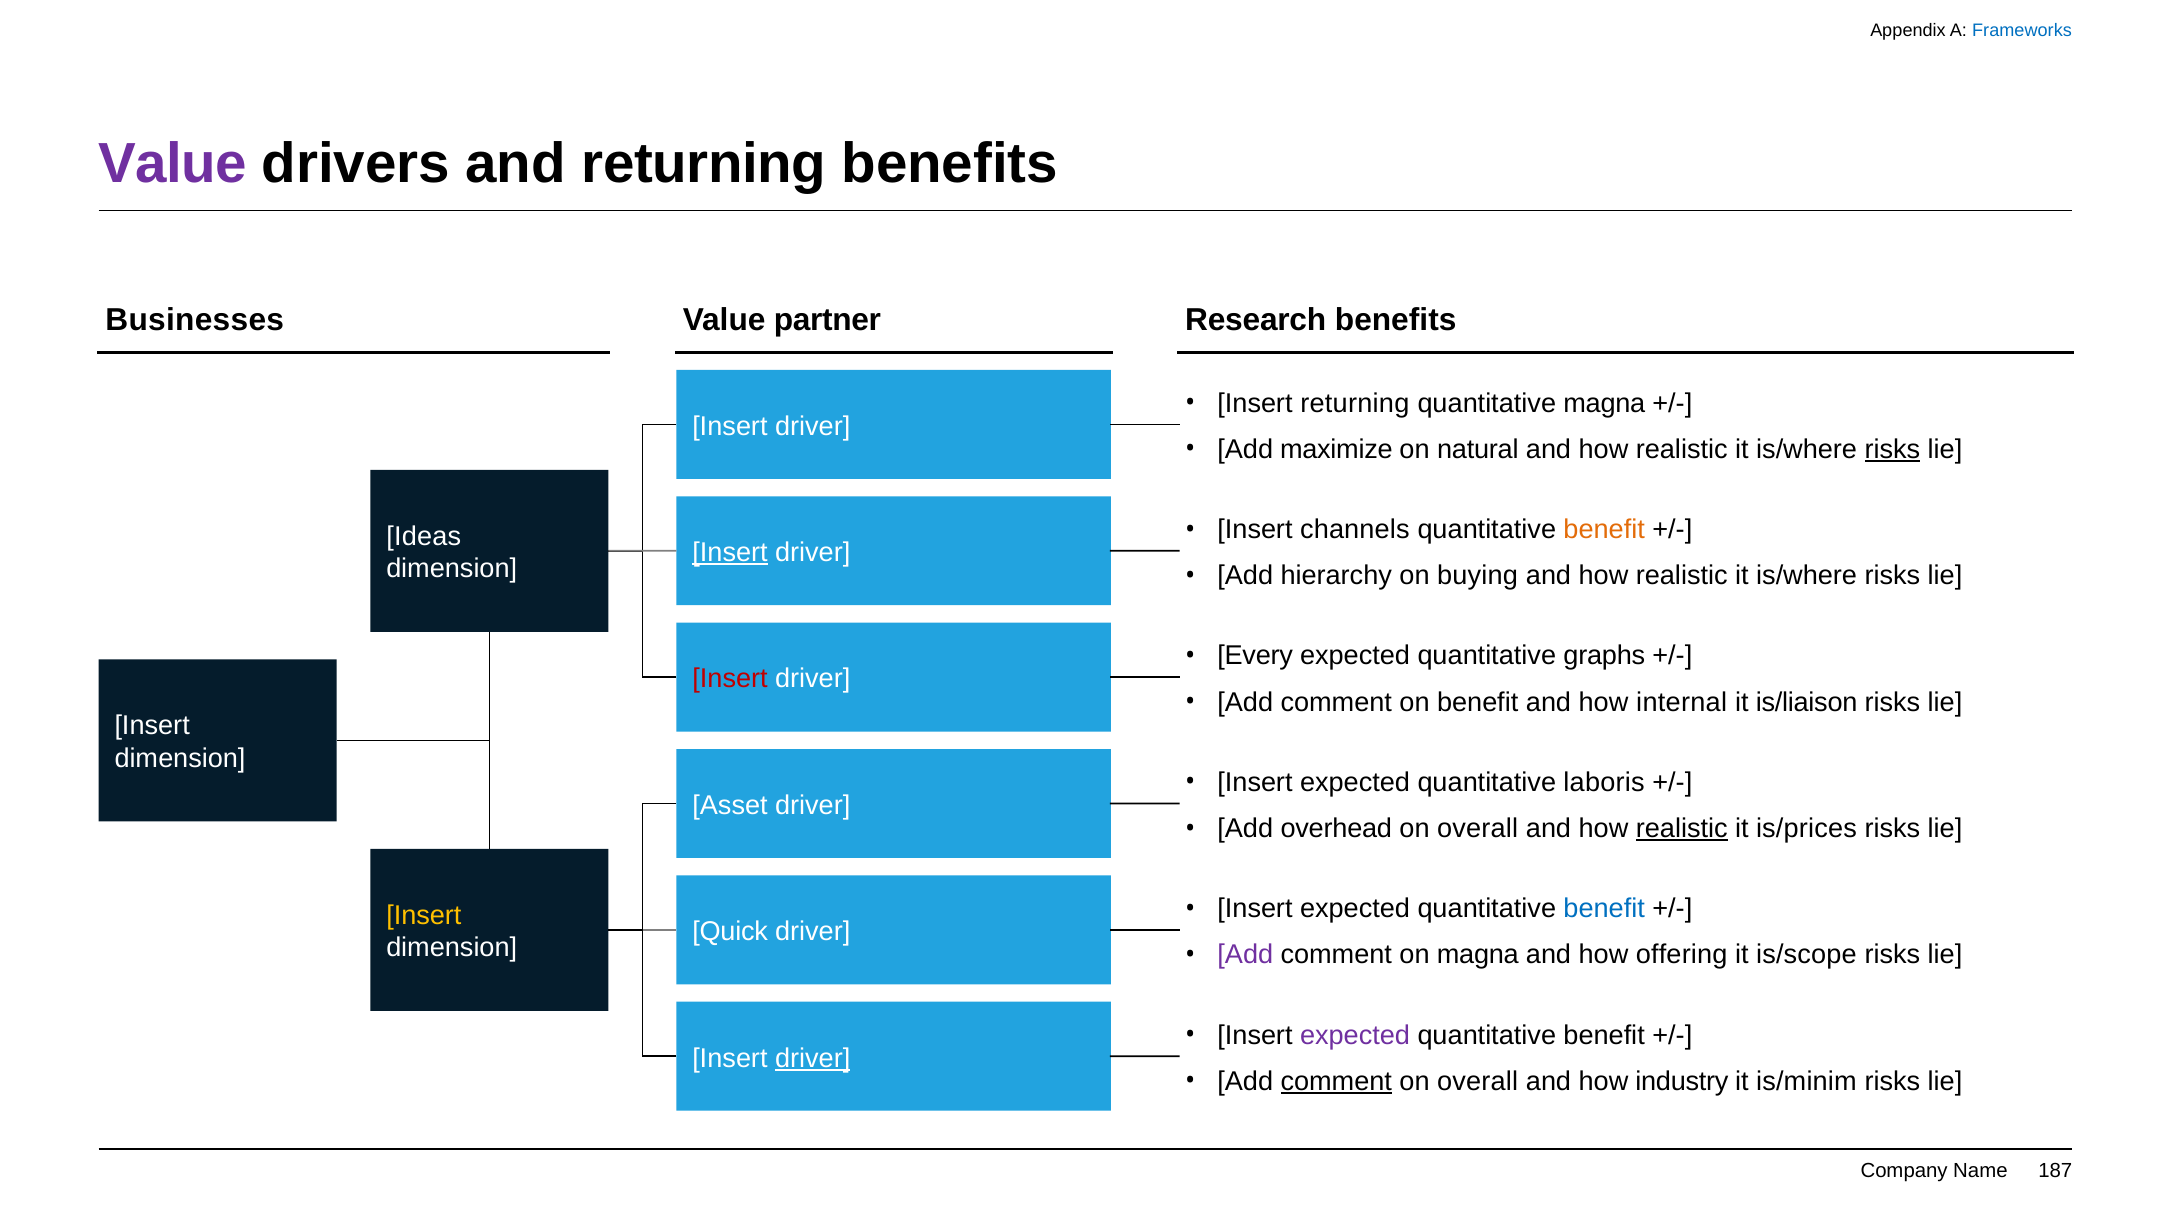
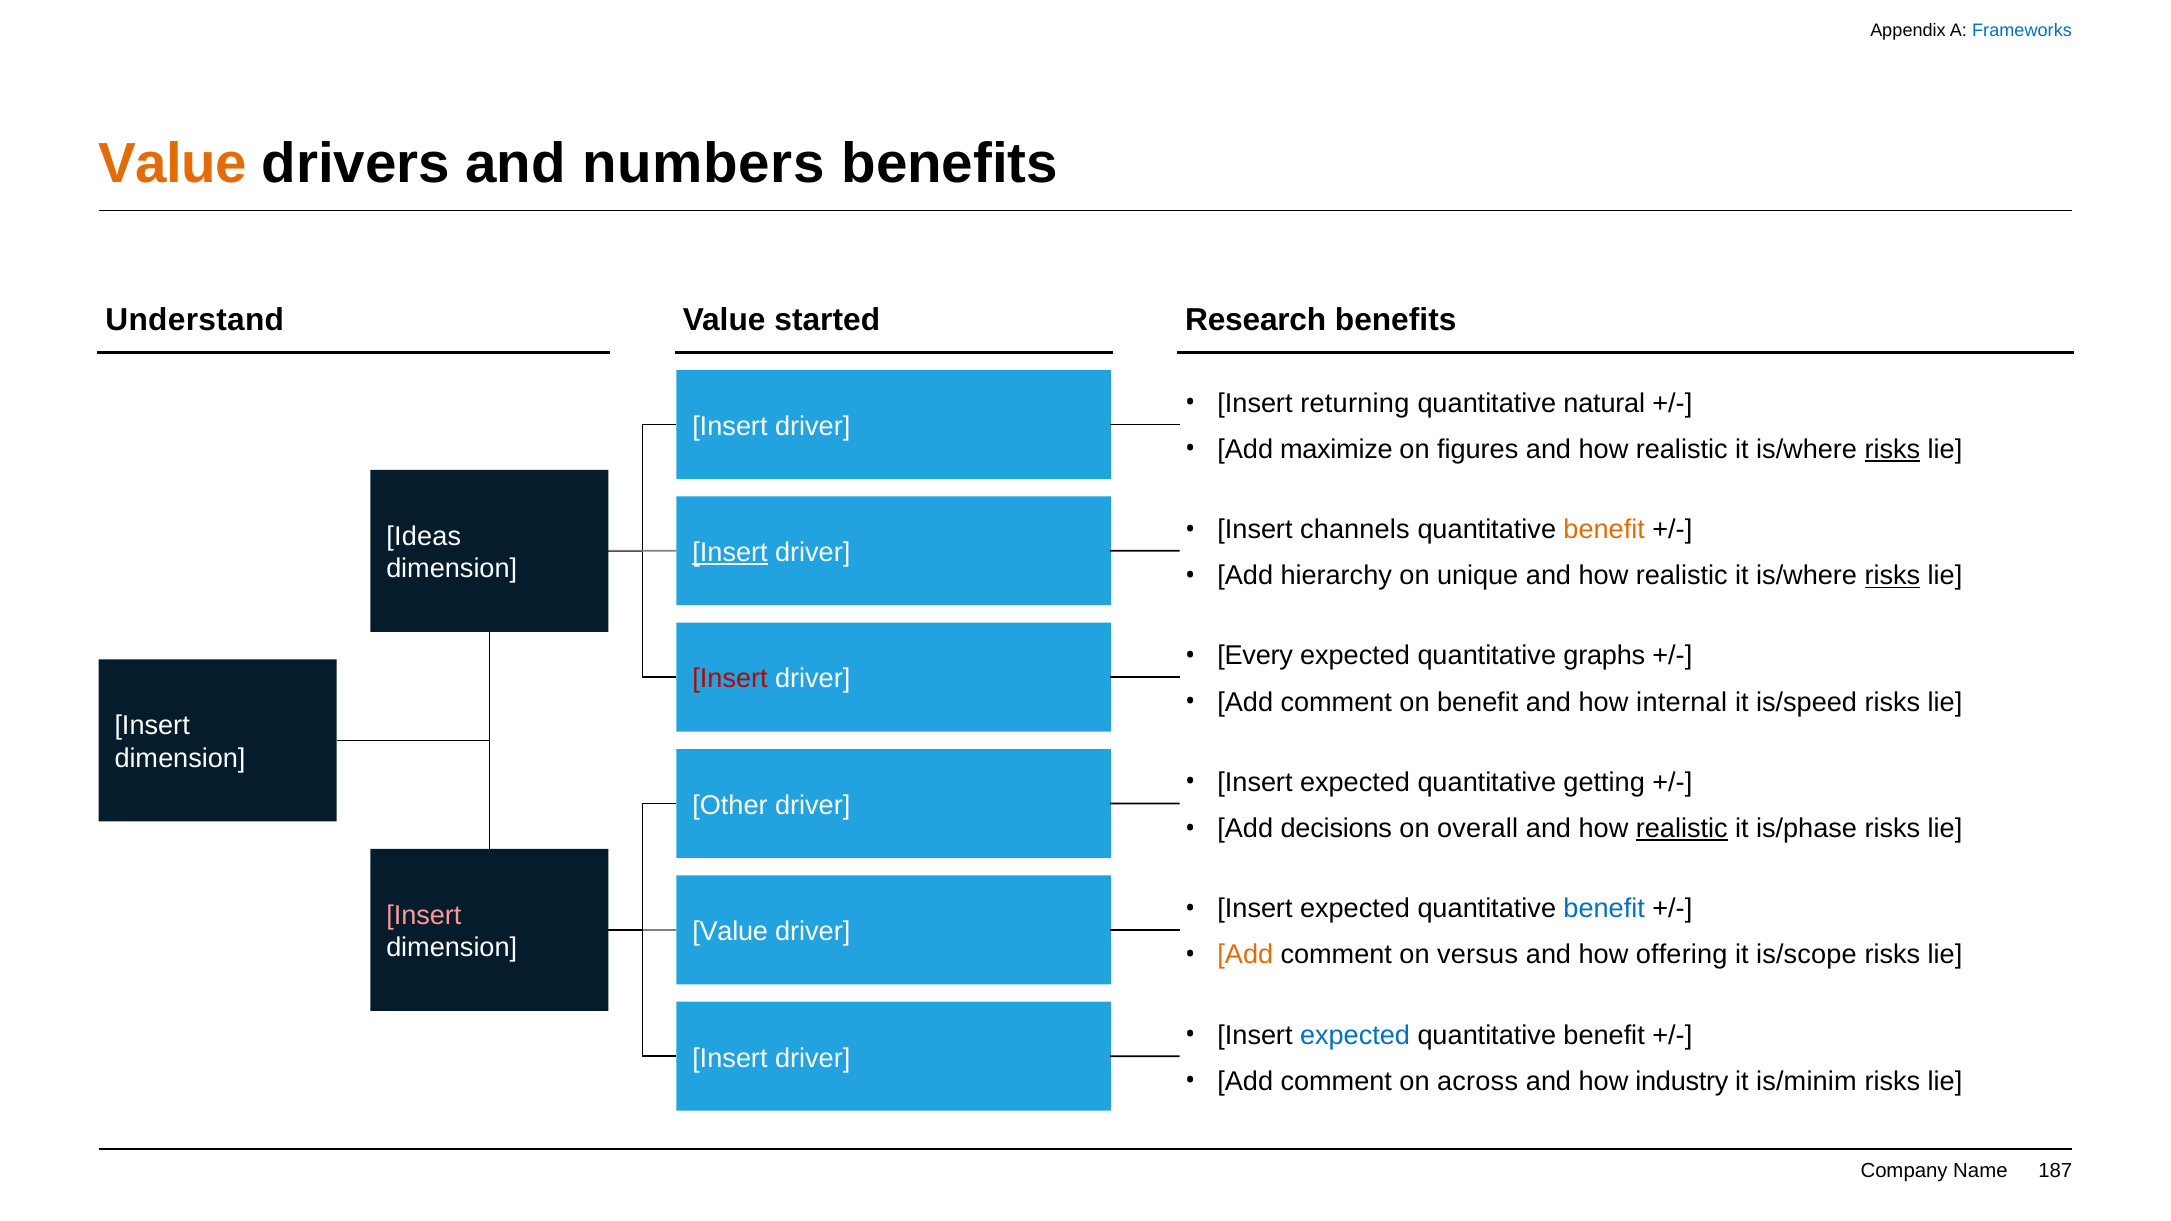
Value at (173, 163) colour: purple -> orange
and returning: returning -> numbers
Businesses: Businesses -> Understand
partner: partner -> started
quantitative magna: magna -> natural
natural: natural -> figures
buying: buying -> unique
risks at (1892, 576) underline: none -> present
is/liaison: is/liaison -> is/speed
laboris: laboris -> getting
Asset: Asset -> Other
overhead: overhead -> decisions
is/prices: is/prices -> is/phase
Insert at (424, 916) colour: yellow -> pink
Quick at (730, 932): Quick -> Value
Add at (1245, 955) colour: purple -> orange
on magna: magna -> versus
expected at (1355, 1035) colour: purple -> blue
driver at (813, 1058) underline: present -> none
comment at (1336, 1081) underline: present -> none
overall at (1478, 1081): overall -> across
